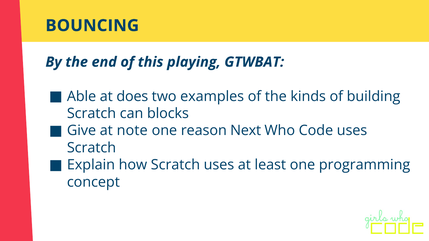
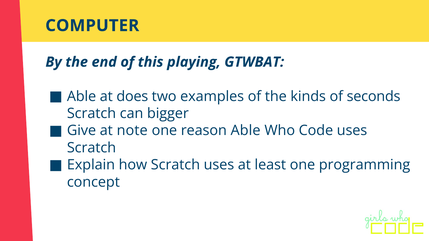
BOUNCING: BOUNCING -> COMPUTER
building: building -> seconds
blocks: blocks -> bigger
reason Next: Next -> Able
